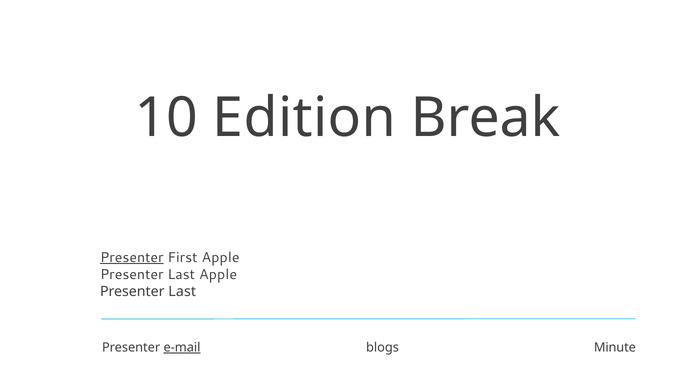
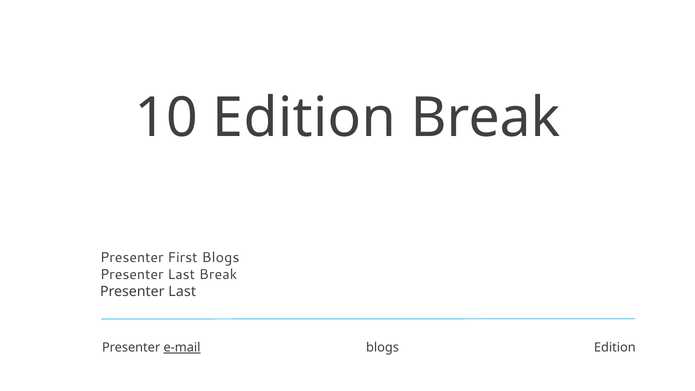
Presenter at (132, 257) underline: present -> none
First Apple: Apple -> Blogs
Last Apple: Apple -> Break
blogs Minute: Minute -> Edition
